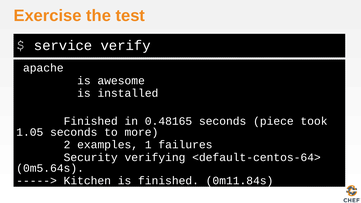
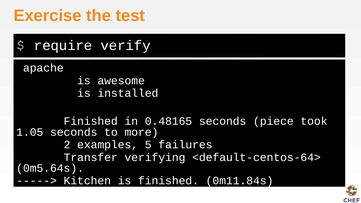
service: service -> require
1: 1 -> 5
Security: Security -> Transfer
